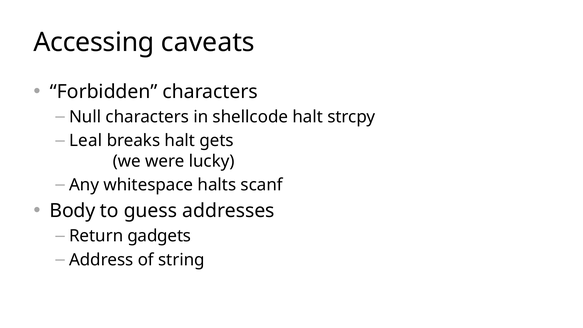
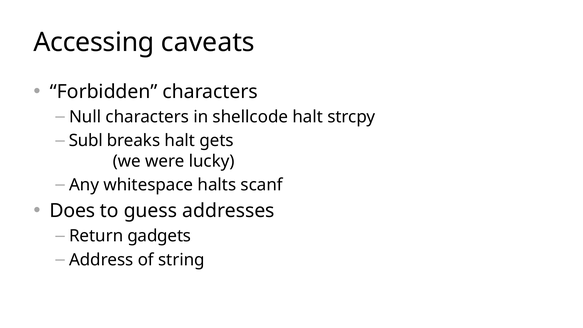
Leal: Leal -> Subl
Body: Body -> Does
